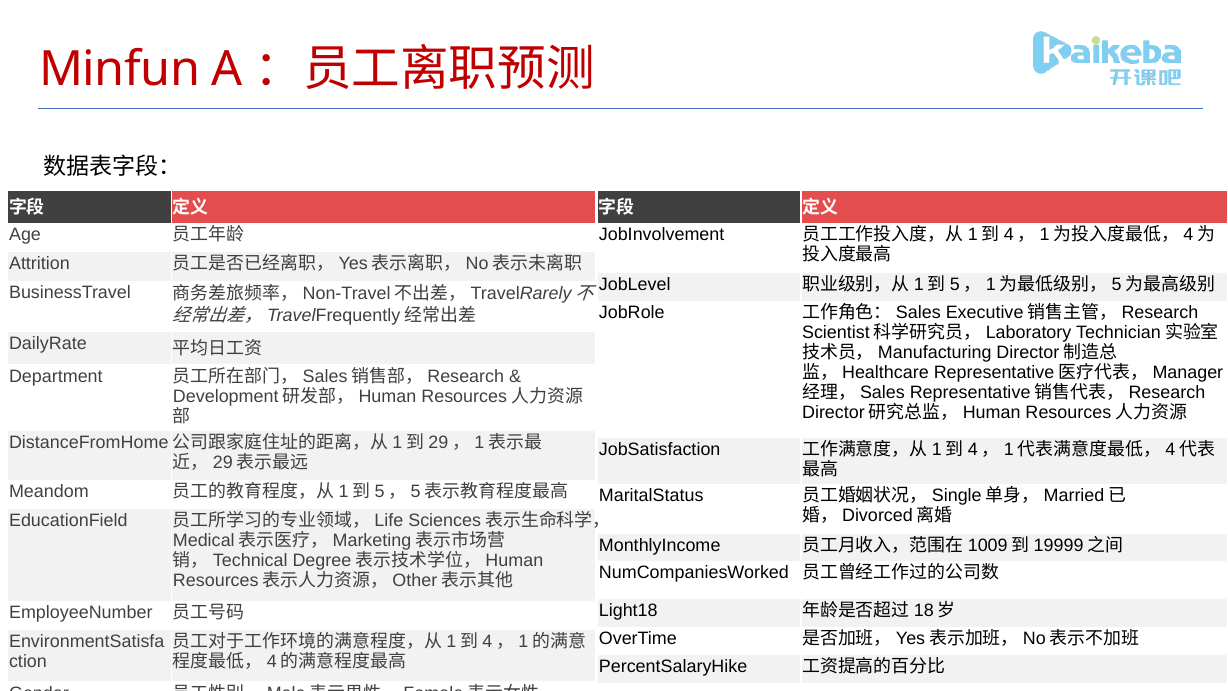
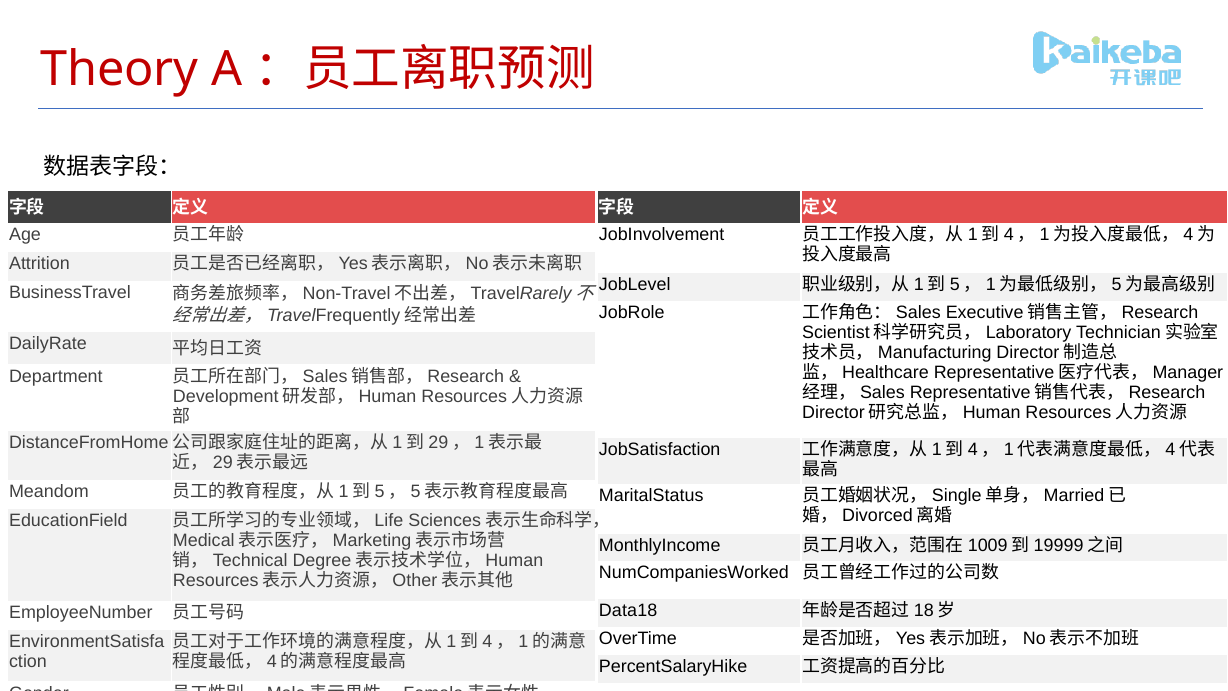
Minfun: Minfun -> Theory
Light18: Light18 -> Data18
